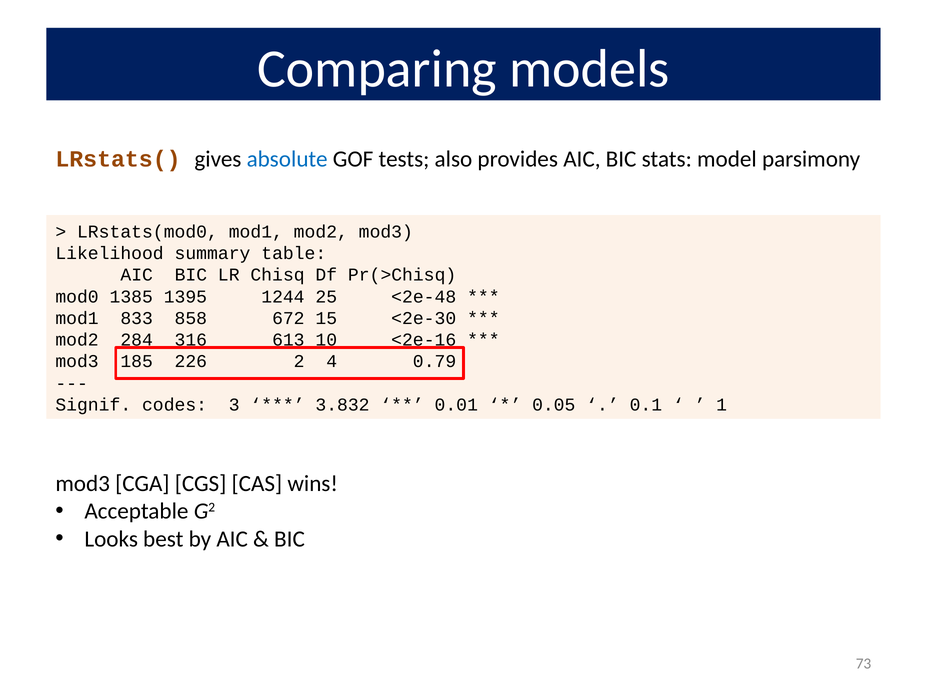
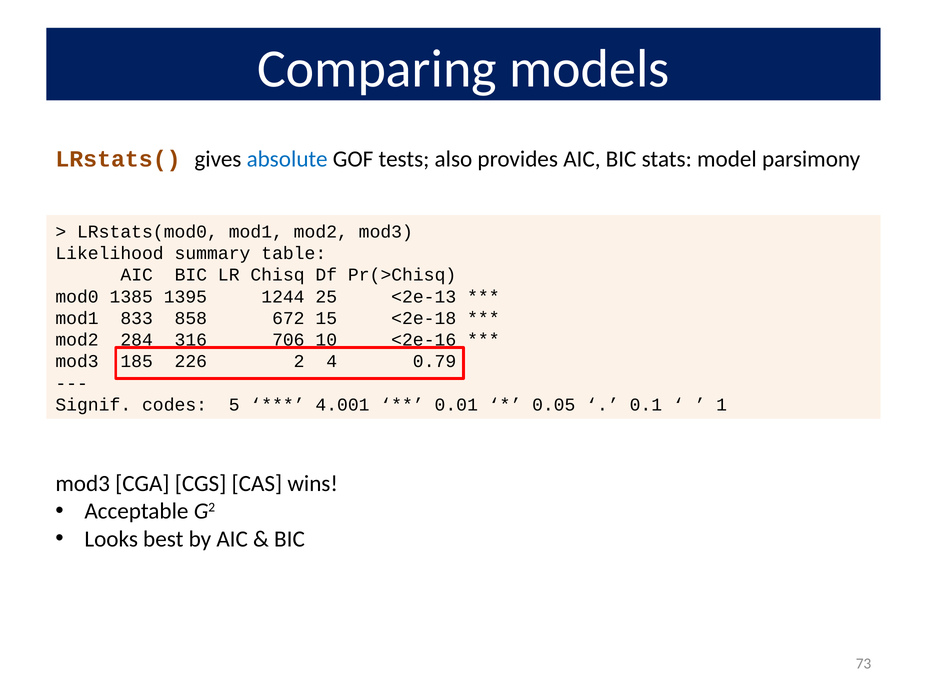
<2e-48: <2e-48 -> <2e-13
<2e-30: <2e-30 -> <2e-18
613: 613 -> 706
3: 3 -> 5
3.832: 3.832 -> 4.001
